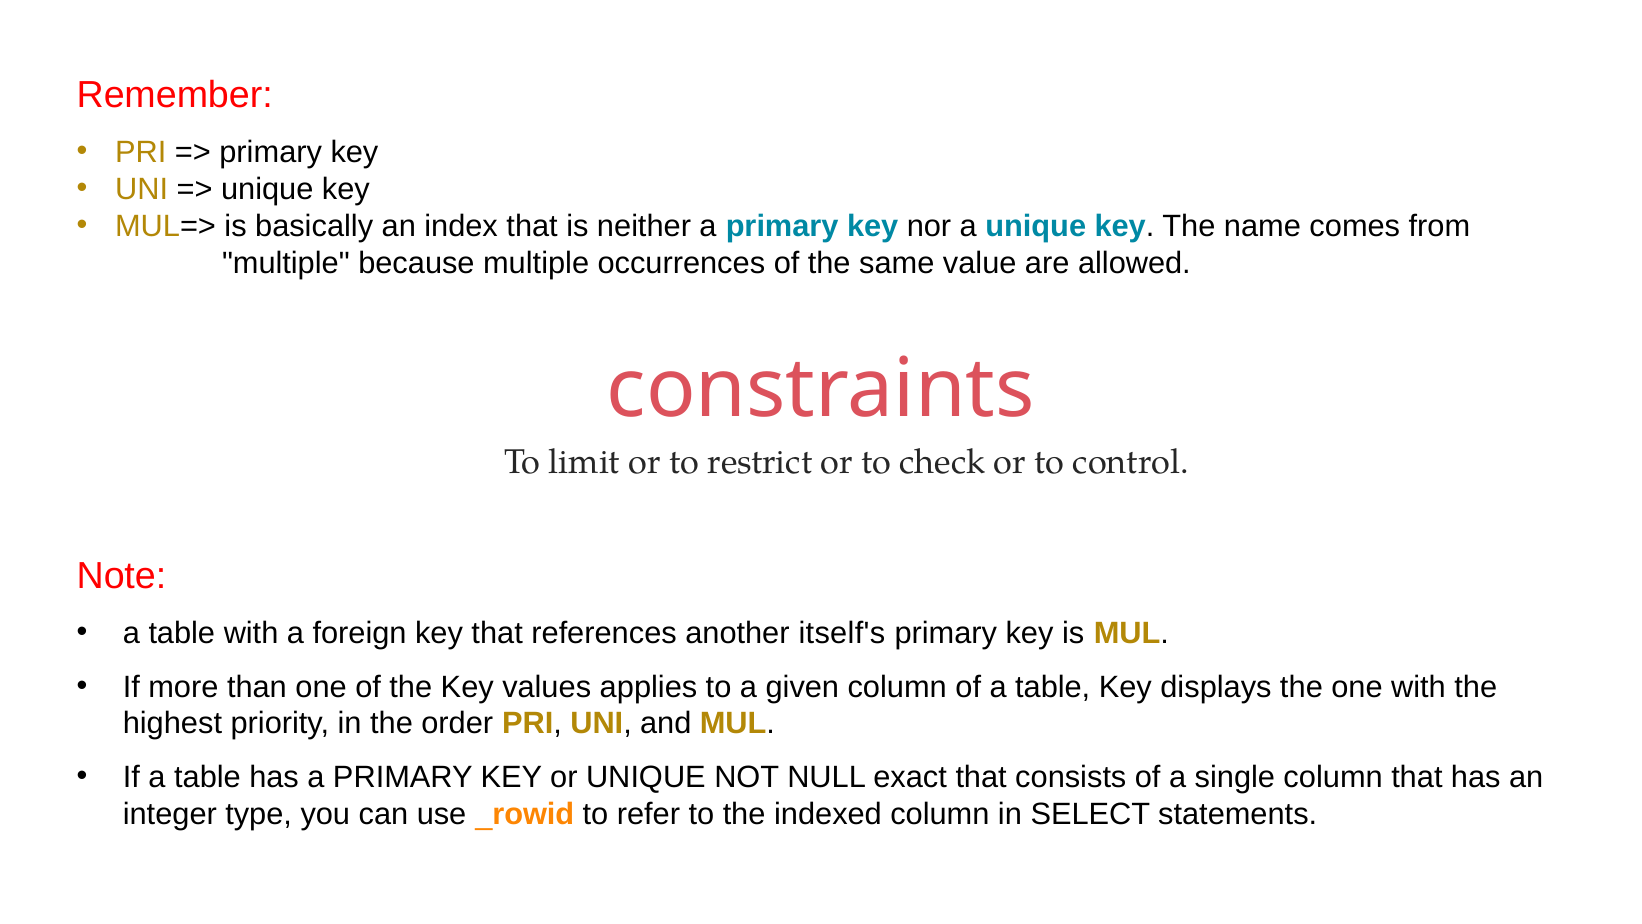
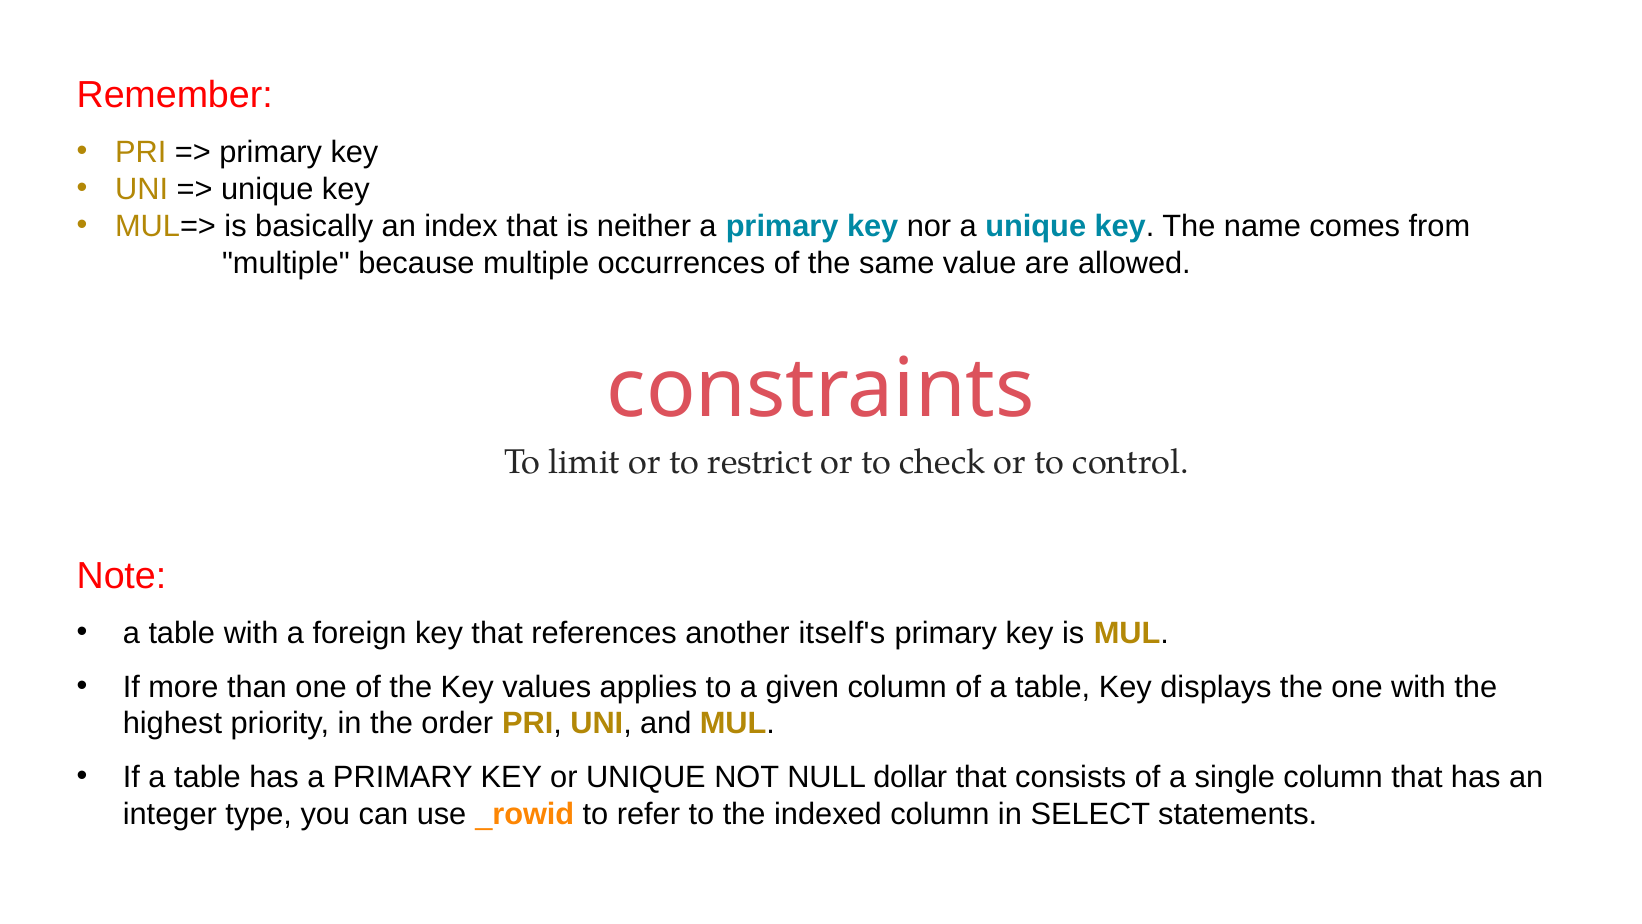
exact: exact -> dollar
